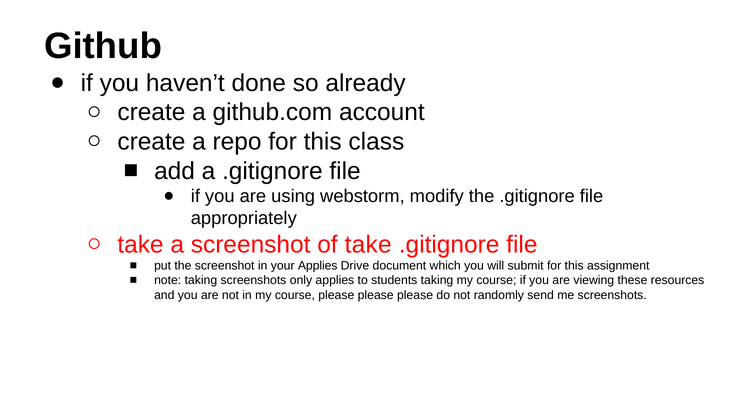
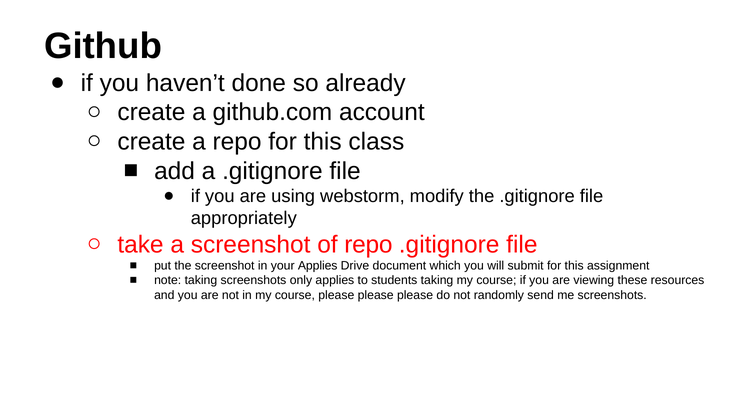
of take: take -> repo
